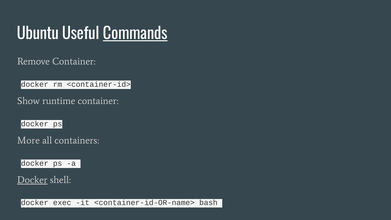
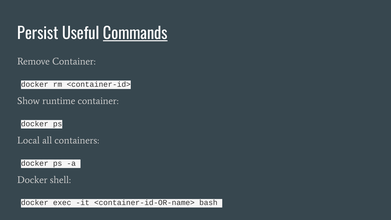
Ubuntu: Ubuntu -> Persist
More: More -> Local
Docker at (32, 180) underline: present -> none
